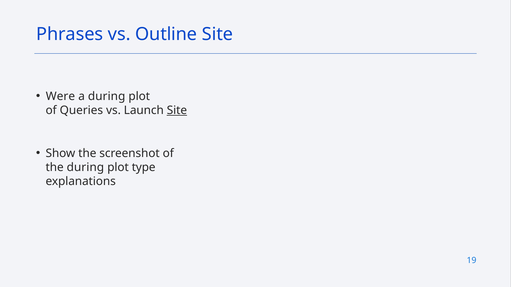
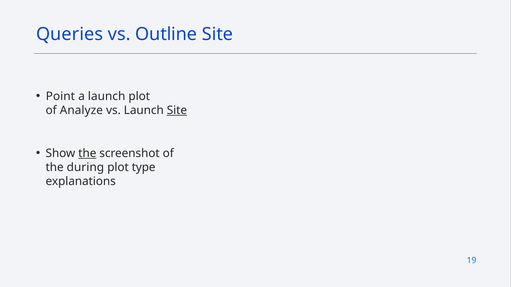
Phrases: Phrases -> Queries
Were: Were -> Point
a during: during -> launch
Queries: Queries -> Analyze
the at (87, 153) underline: none -> present
